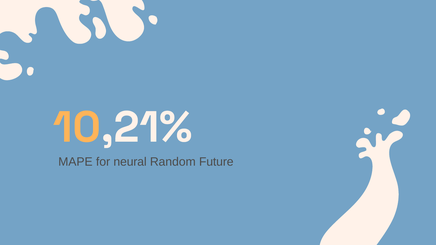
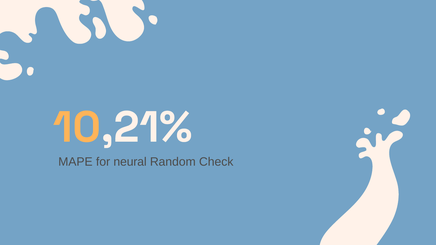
Future: Future -> Check
